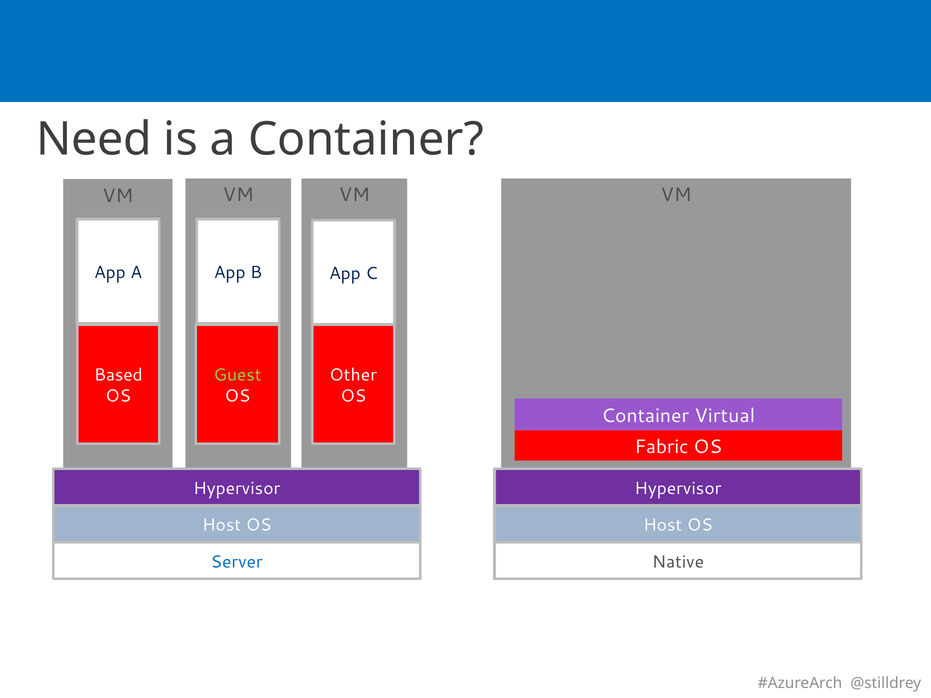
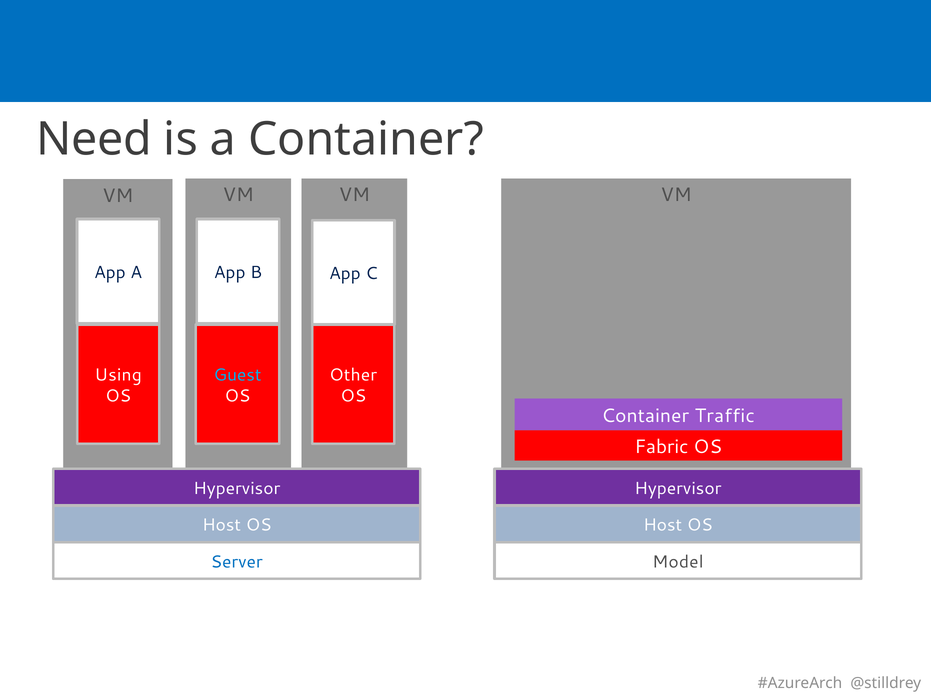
Based: Based -> Using
Guest colour: light green -> light blue
Virtual: Virtual -> Traffic
Native: Native -> Model
